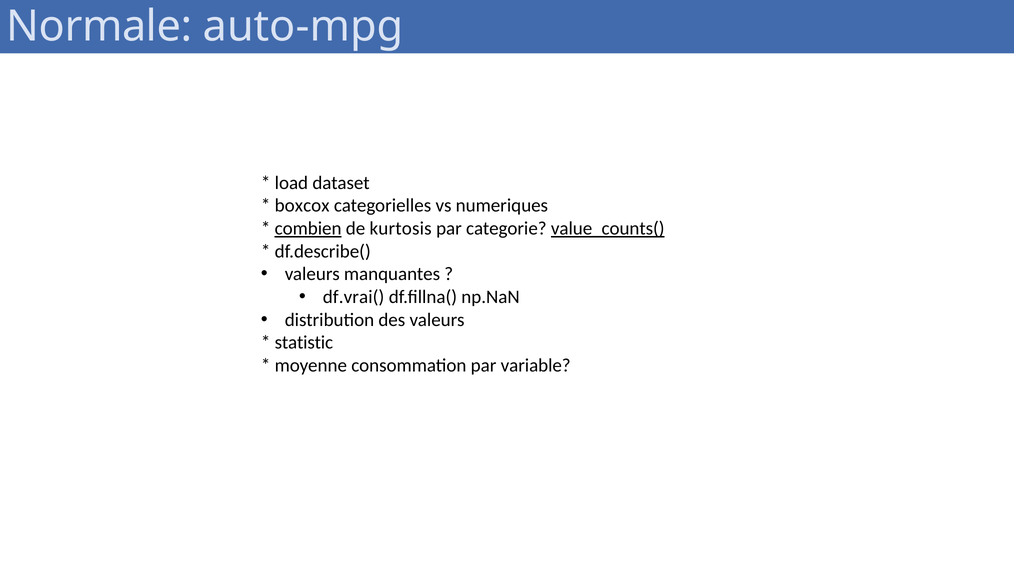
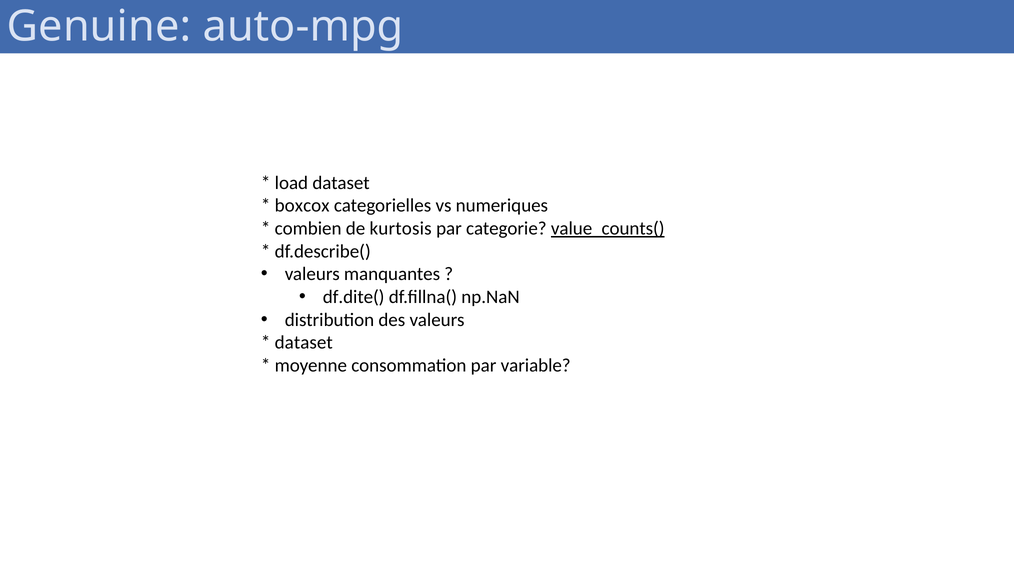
Normale: Normale -> Genuine
combien underline: present -> none
df.vrai(: df.vrai( -> df.dite(
statistic at (304, 342): statistic -> dataset
